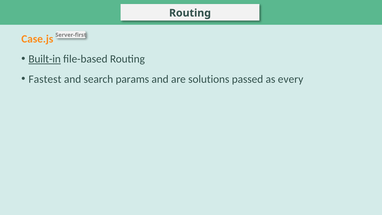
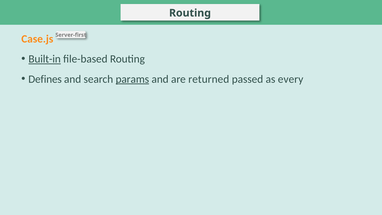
Fastest: Fastest -> Defines
params underline: none -> present
solutions: solutions -> returned
